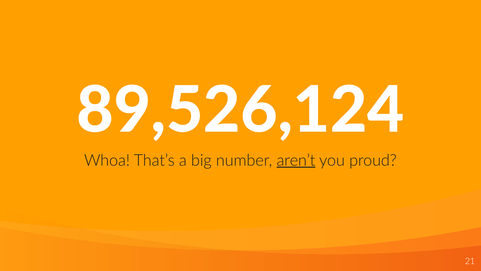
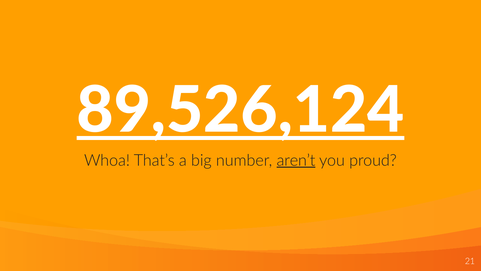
89,526,124 underline: none -> present
